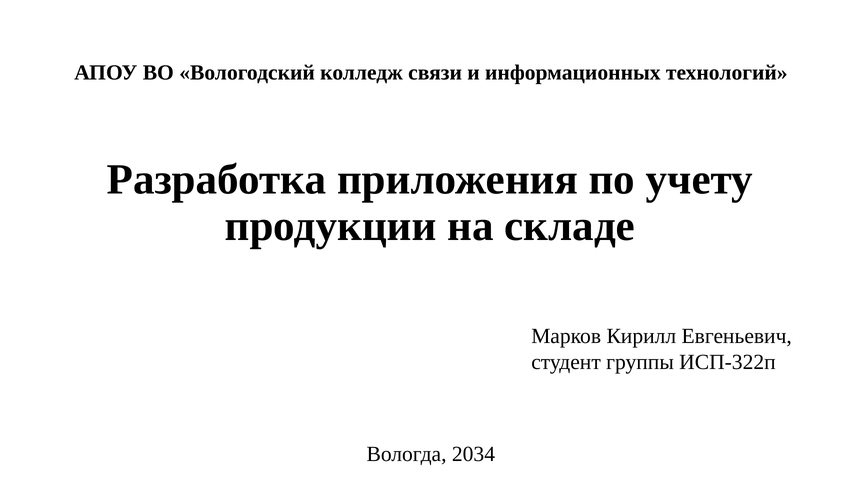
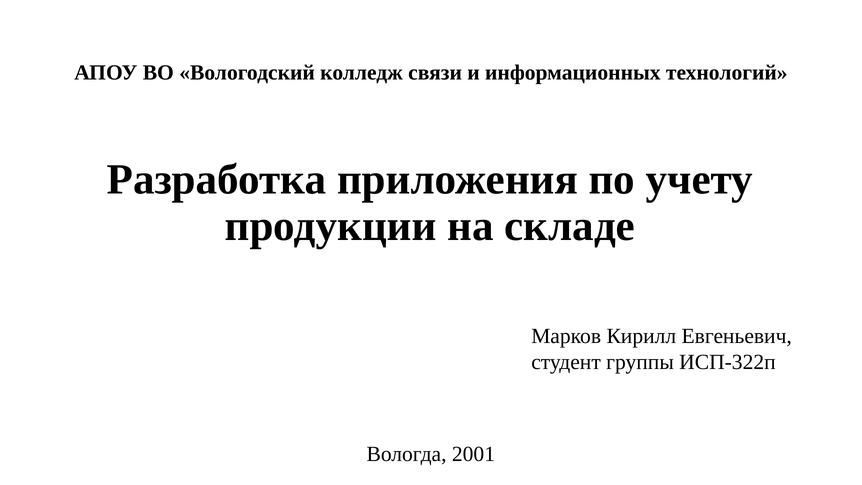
2034: 2034 -> 2001
